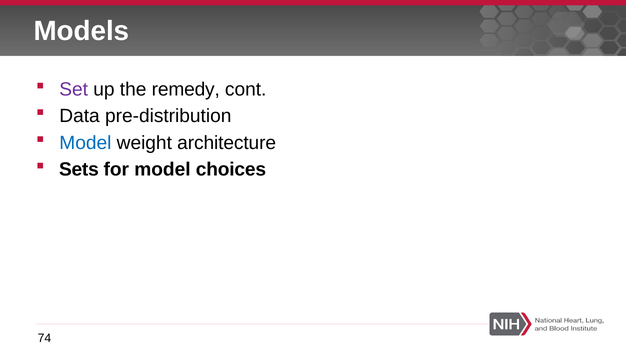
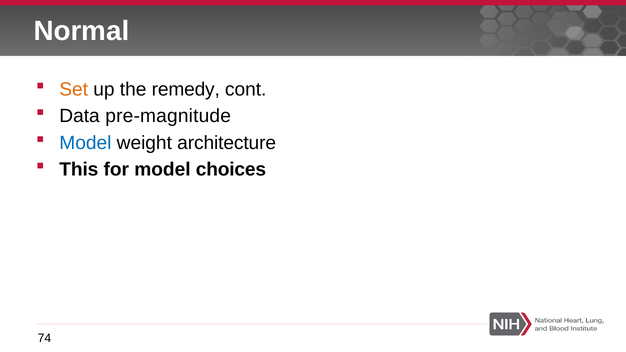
Models: Models -> Normal
Set colour: purple -> orange
pre-distribution: pre-distribution -> pre-magnitude
Sets: Sets -> This
